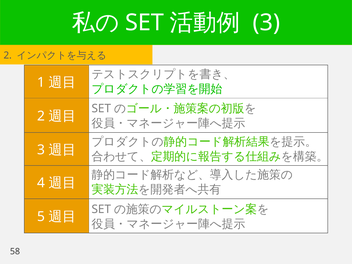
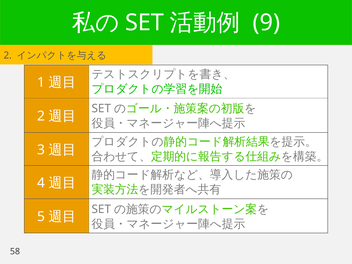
3 at (266, 23): 3 -> 9
